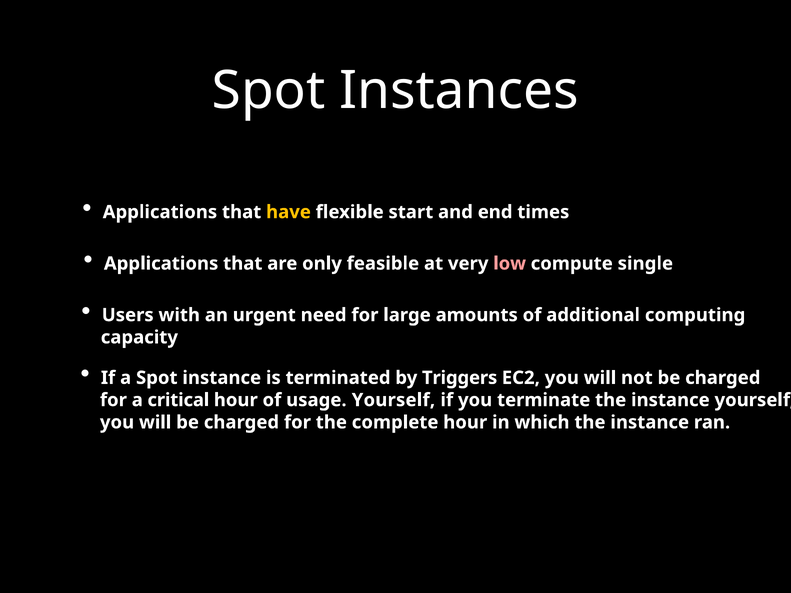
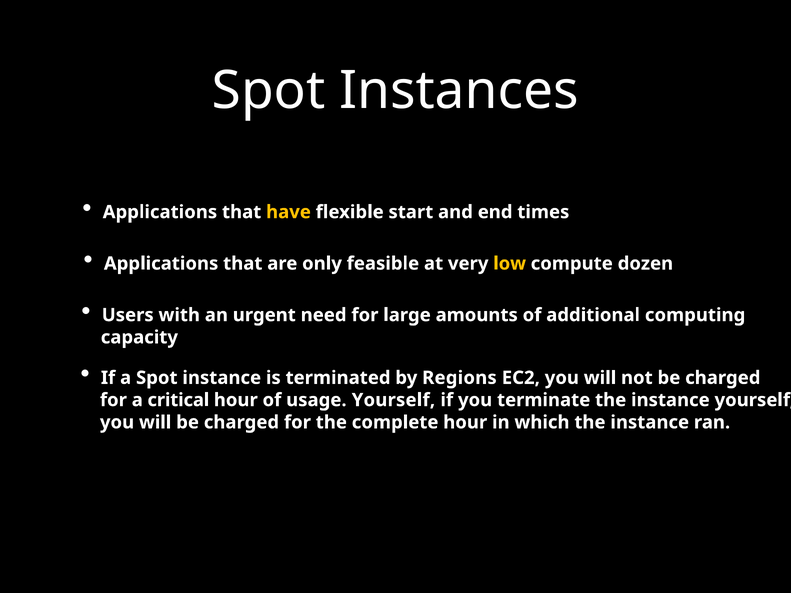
low colour: pink -> yellow
single: single -> dozen
Triggers: Triggers -> Regions
